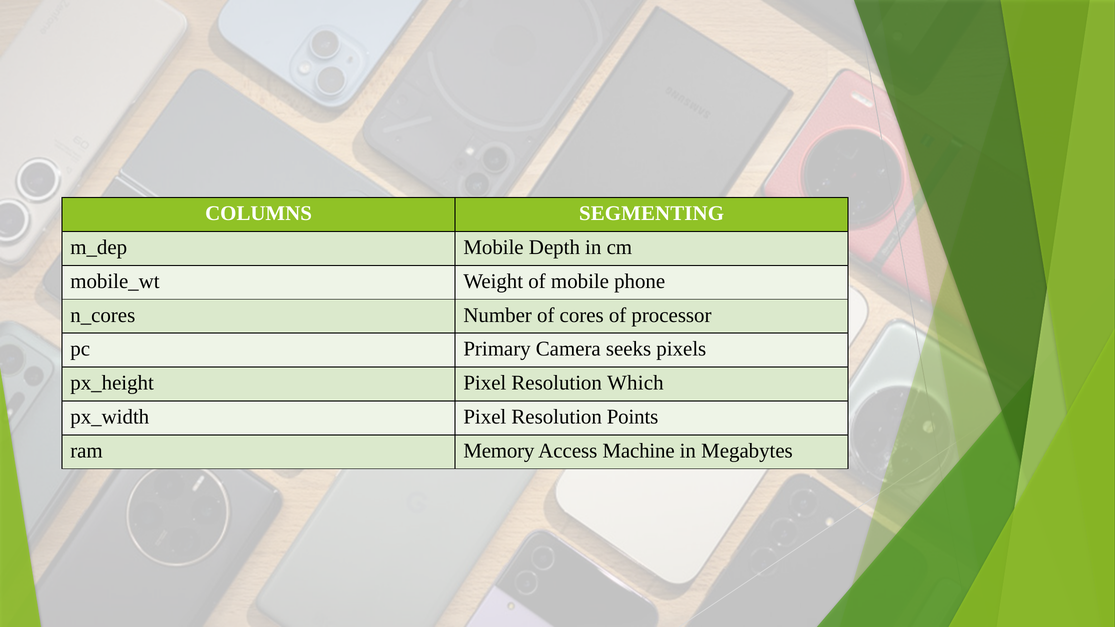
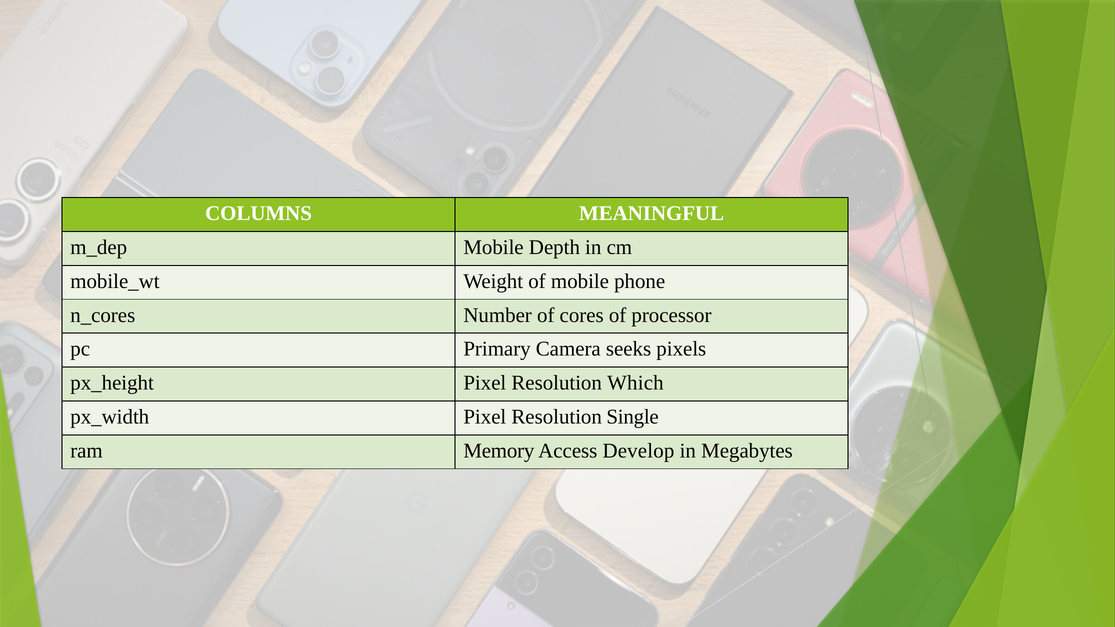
SEGMENTING: SEGMENTING -> MEANINGFUL
Points: Points -> Single
Machine: Machine -> Develop
